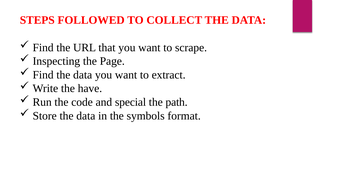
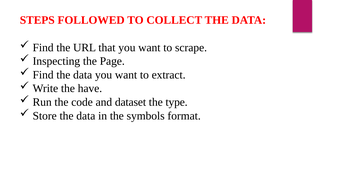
special: special -> dataset
path: path -> type
